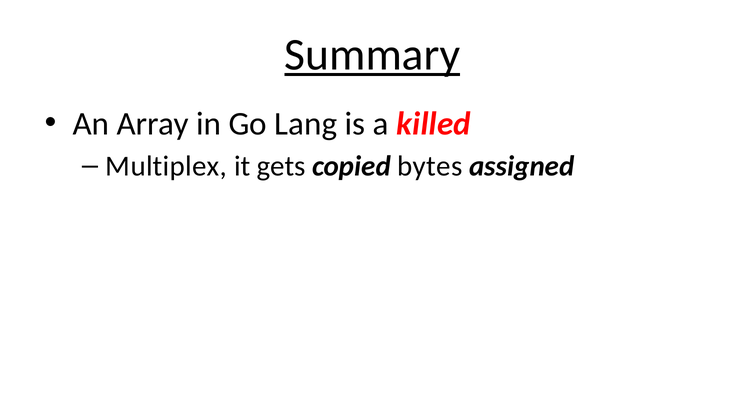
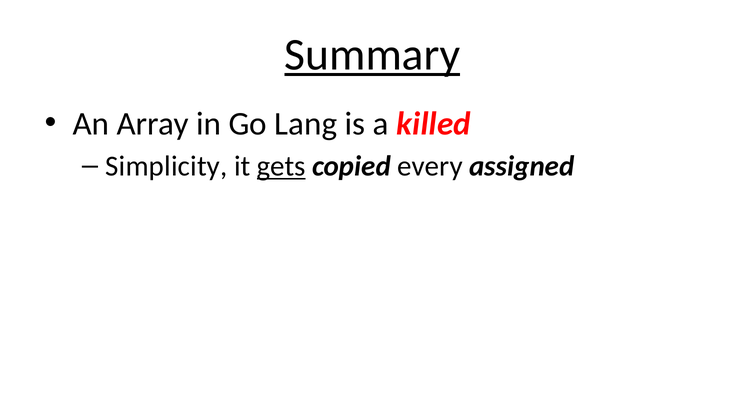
Multiplex: Multiplex -> Simplicity
gets underline: none -> present
bytes: bytes -> every
